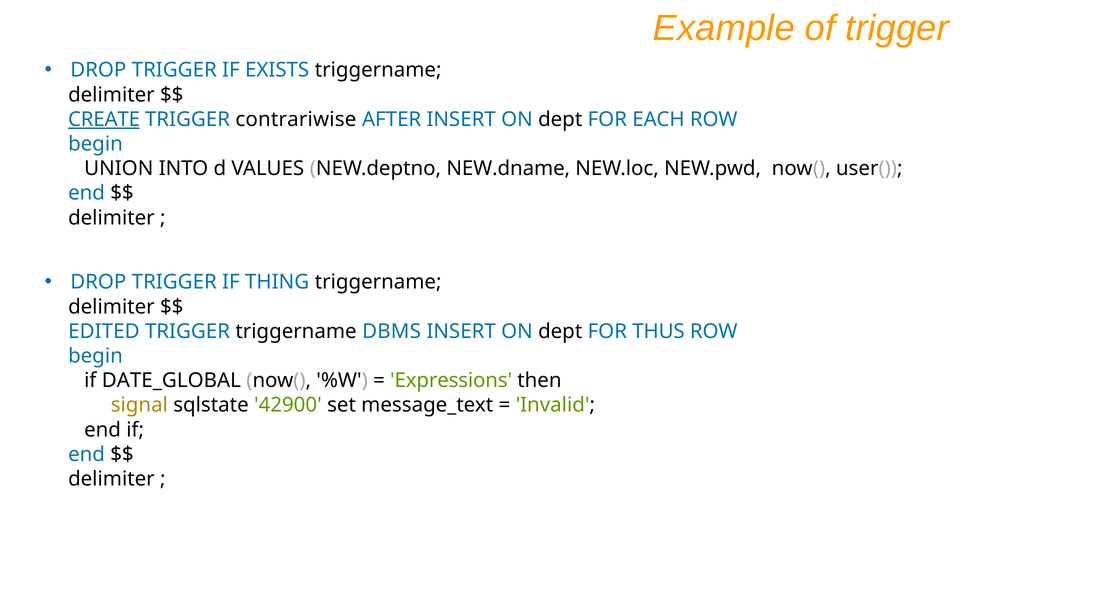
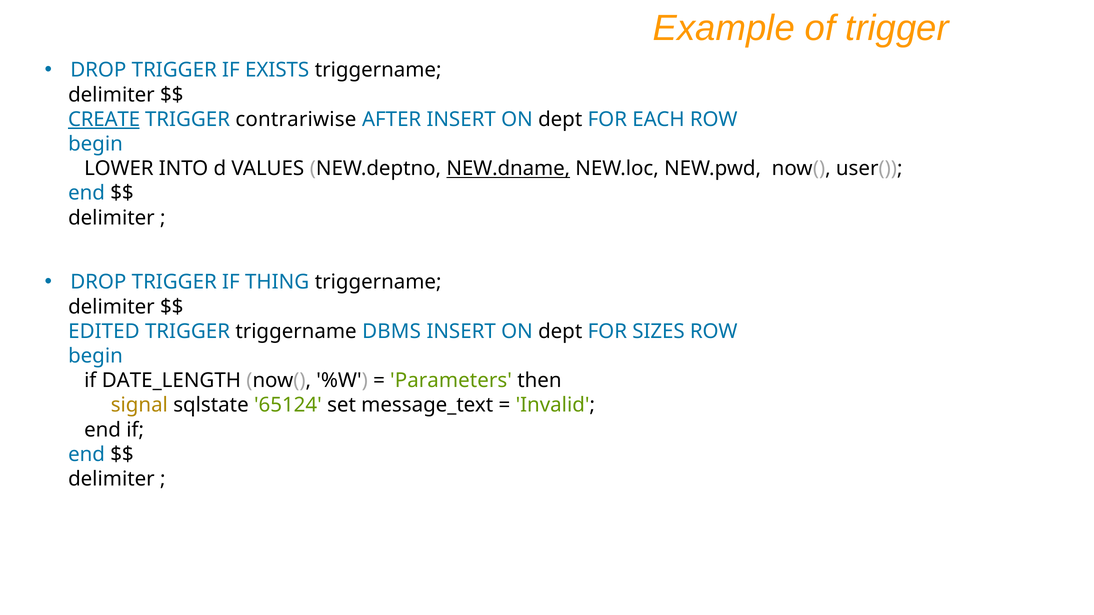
UNION: UNION -> LOWER
NEW.dname underline: none -> present
THUS: THUS -> SIZES
DATE_GLOBAL: DATE_GLOBAL -> DATE_LENGTH
Expressions: Expressions -> Parameters
42900: 42900 -> 65124
